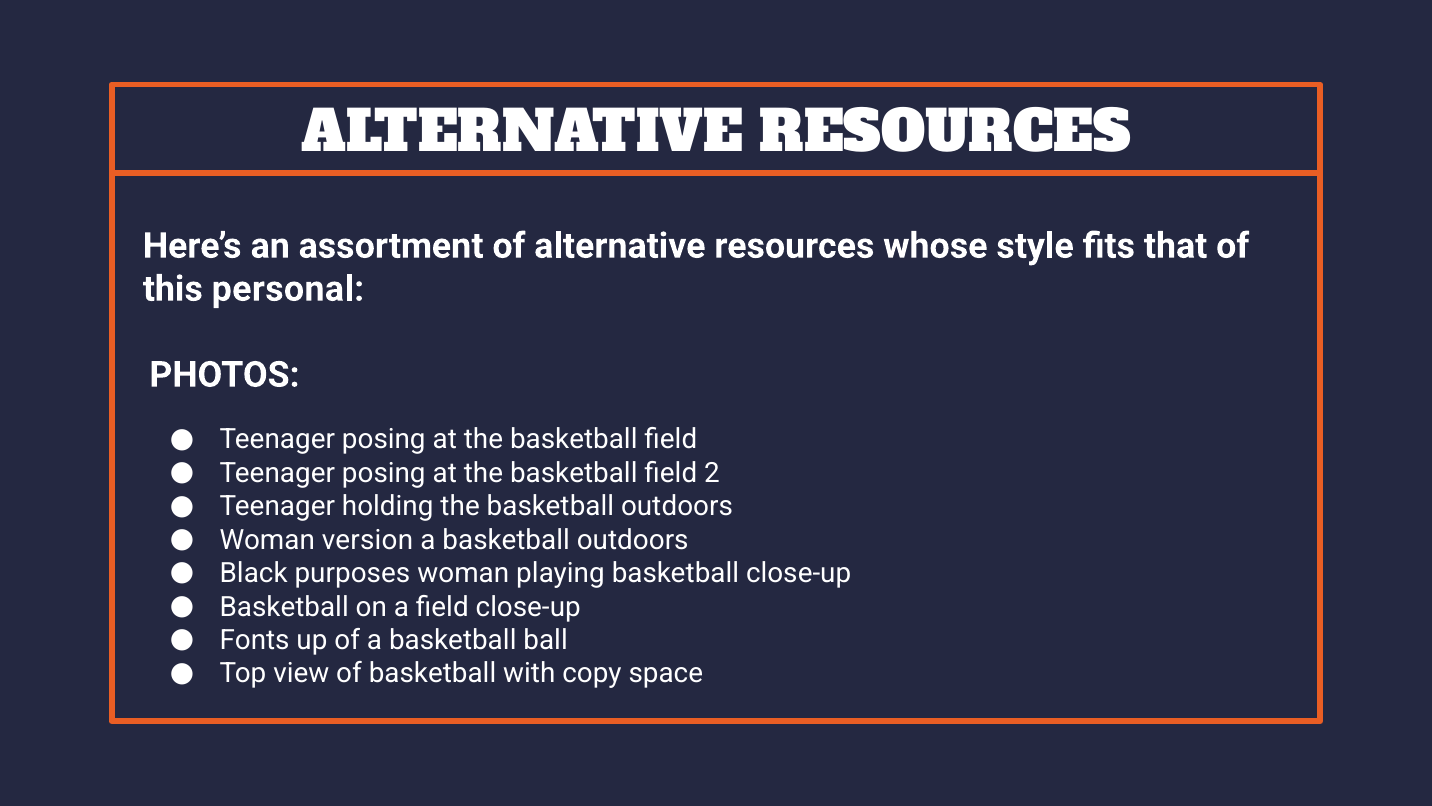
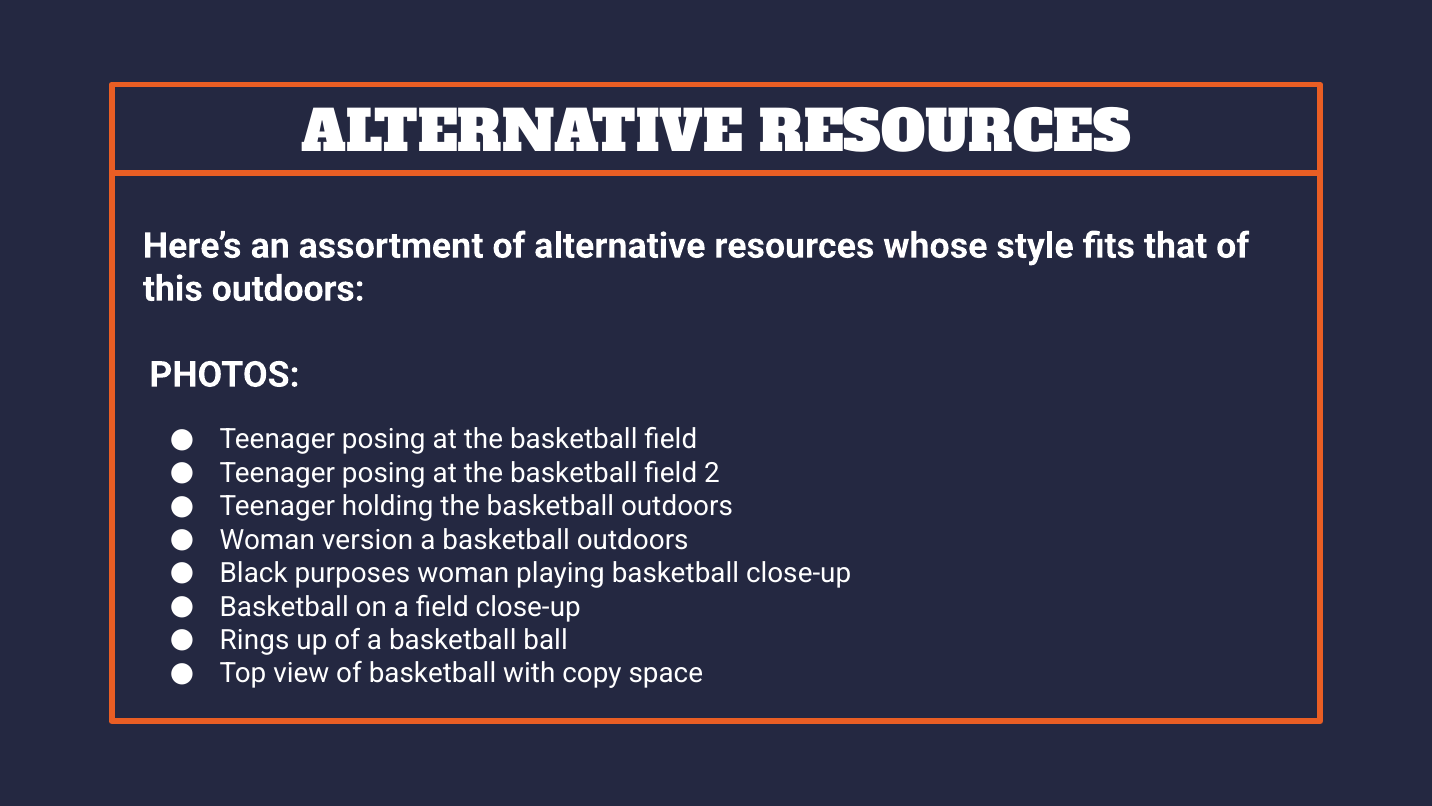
this personal: personal -> outdoors
Fonts: Fonts -> Rings
